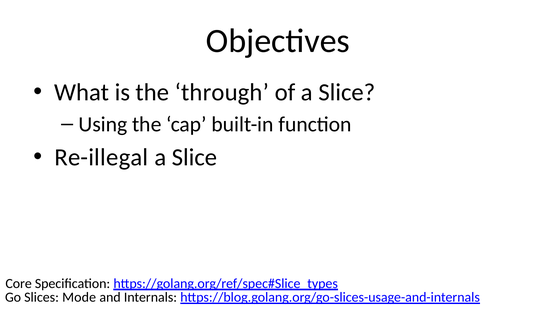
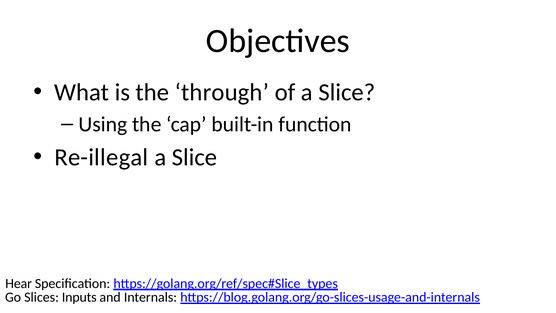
Core: Core -> Hear
Mode: Mode -> Inputs
